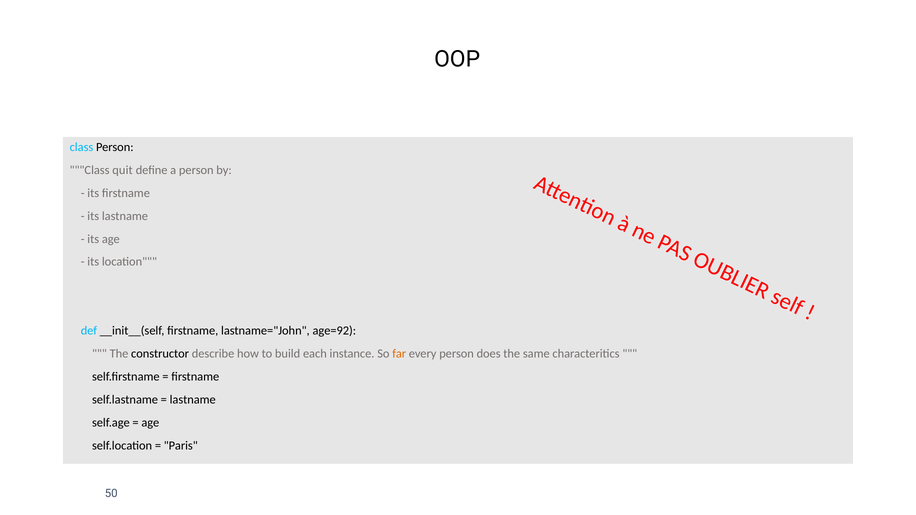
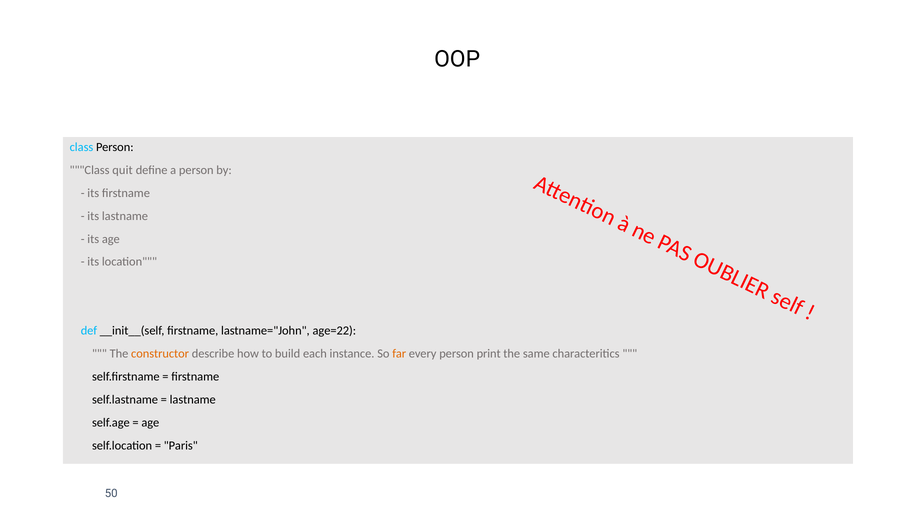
age=92: age=92 -> age=22
constructor colour: black -> orange
does: does -> print
